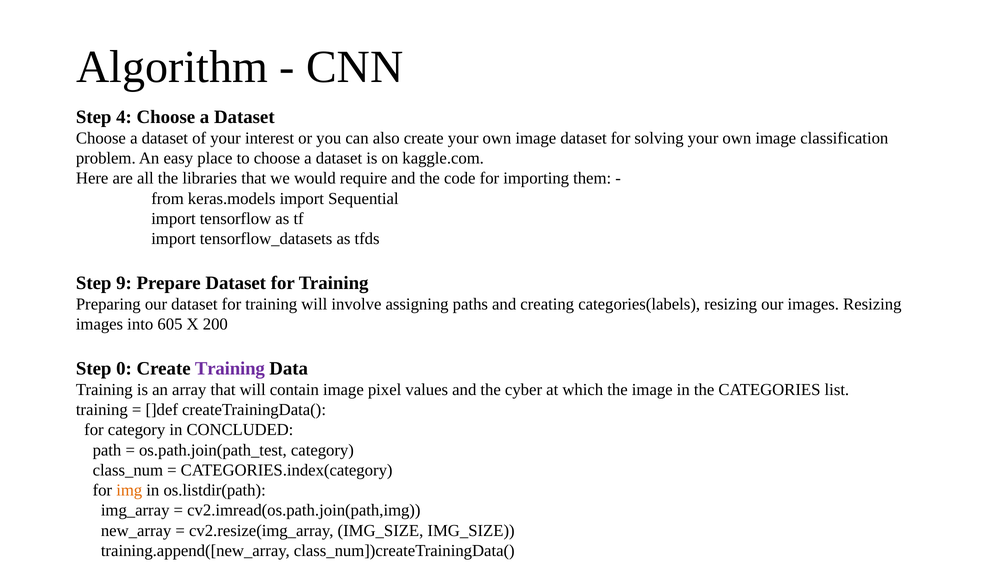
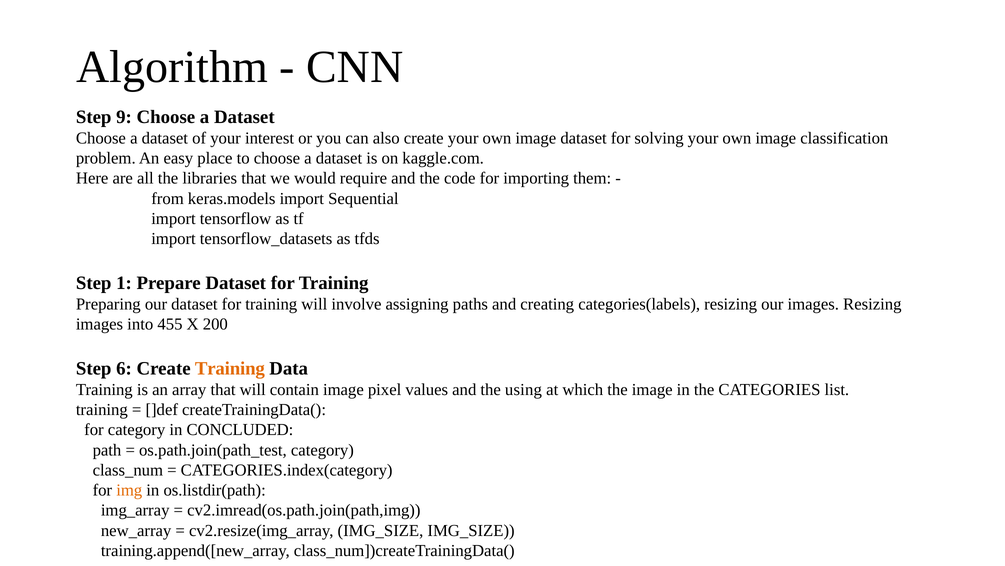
4: 4 -> 9
9: 9 -> 1
605: 605 -> 455
0: 0 -> 6
Training at (230, 368) colour: purple -> orange
cyber: cyber -> using
